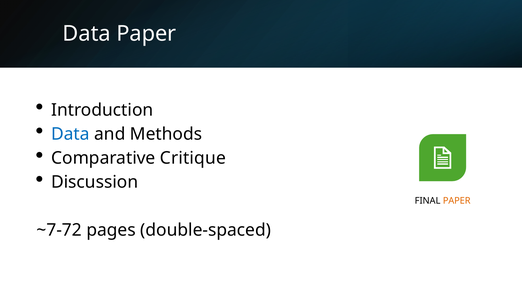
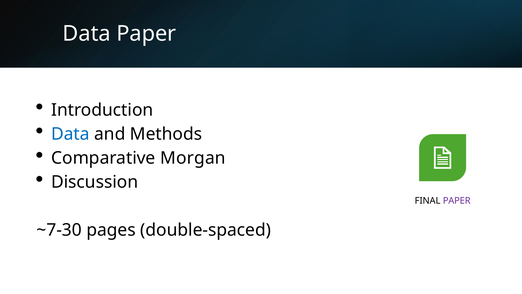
Critique: Critique -> Morgan
PAPER at (457, 201) colour: orange -> purple
~7-72: ~7-72 -> ~7-30
